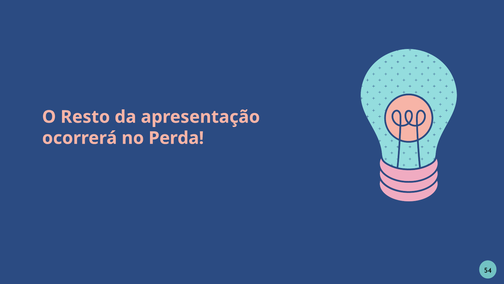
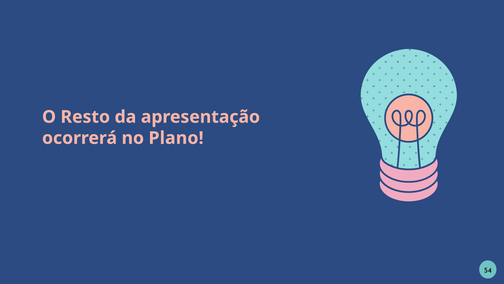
Perda: Perda -> Plano
